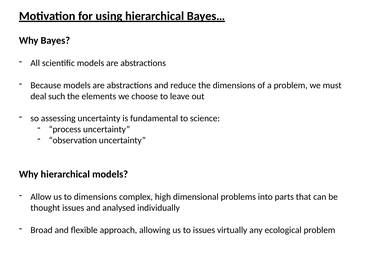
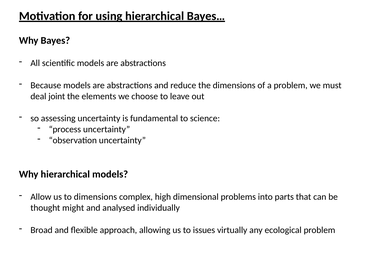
such: such -> joint
thought issues: issues -> might
